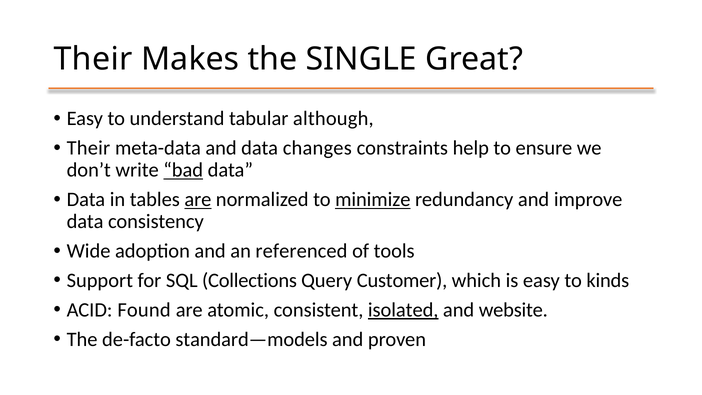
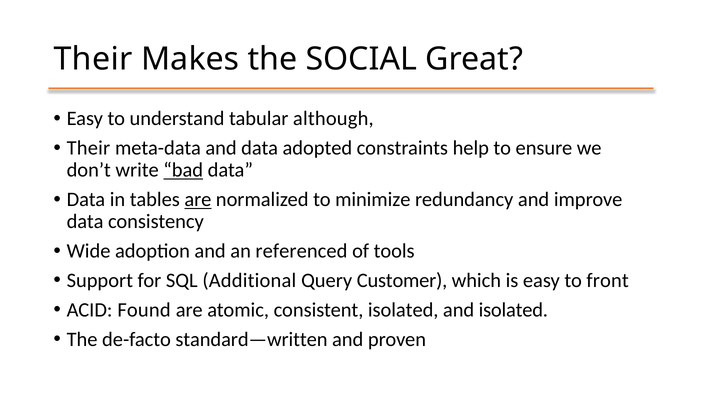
SINGLE: SINGLE -> SOCIAL
changes: changes -> adopted
minimize underline: present -> none
Collections: Collections -> Additional
kinds: kinds -> front
isolated at (403, 310) underline: present -> none
and website: website -> isolated
standard—models: standard—models -> standard—written
